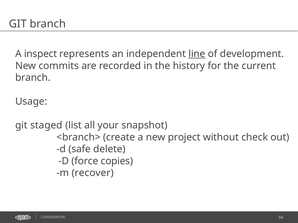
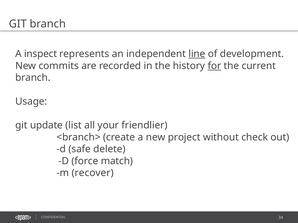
for underline: none -> present
staged: staged -> update
snapshot: snapshot -> friendlier
copies: copies -> match
